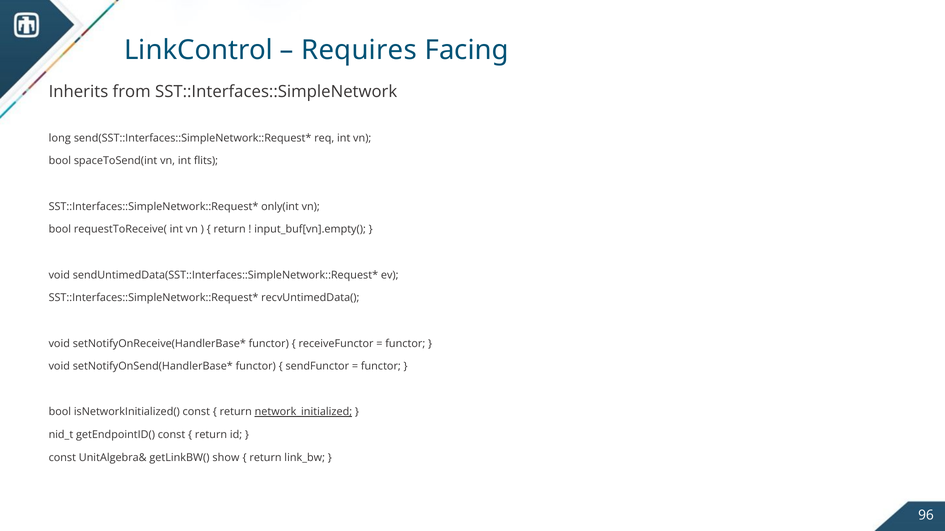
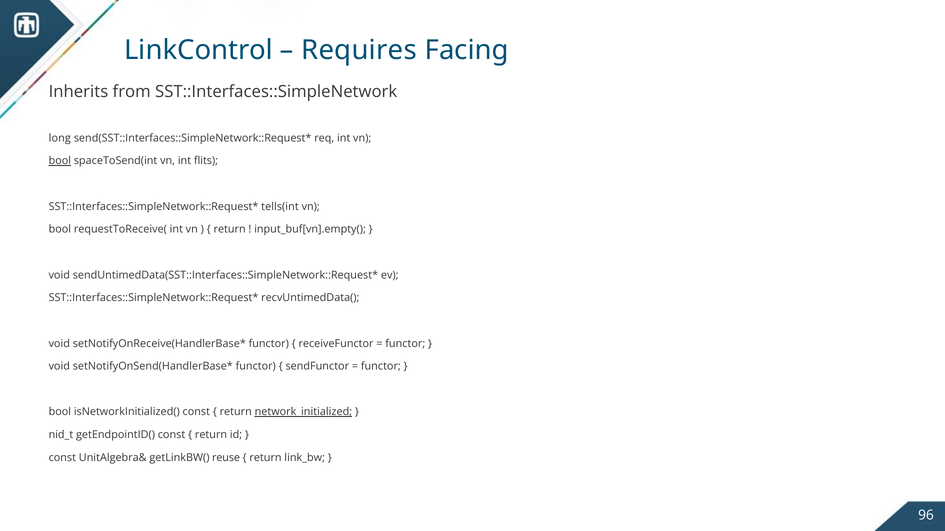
bool at (60, 161) underline: none -> present
only(int: only(int -> tells(int
show: show -> reuse
